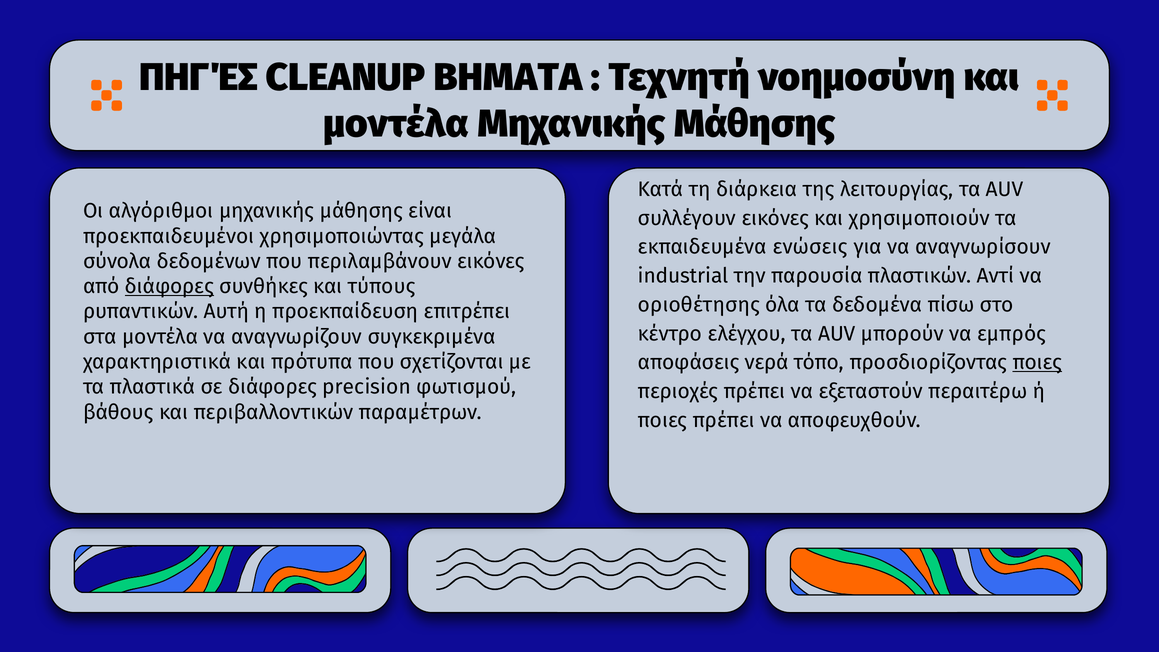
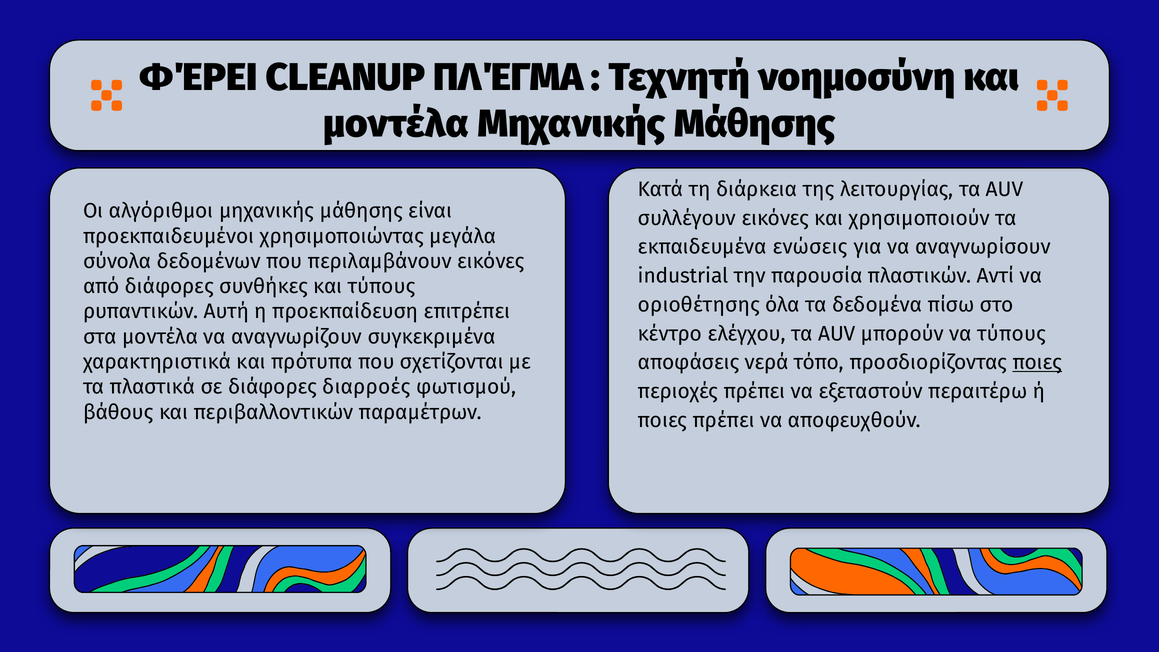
ΠΗΓΈΣ: ΠΗΓΈΣ -> ΦΈΡΕΙ
ΒΗΜΑΤΑ: ΒΗΜΑΤΑ -> ΠΛΈΓΜΑ
διάφορες at (169, 286) underline: present -> none
να εμπρός: εμπρός -> τύπους
precision: precision -> διαρροές
